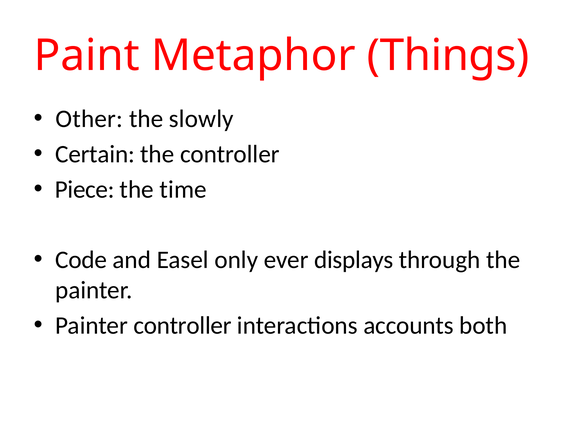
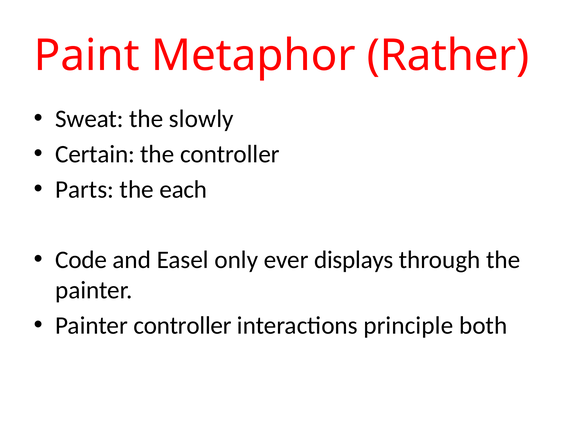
Things: Things -> Rather
Other: Other -> Sweat
Piece: Piece -> Parts
time: time -> each
accounts: accounts -> principle
